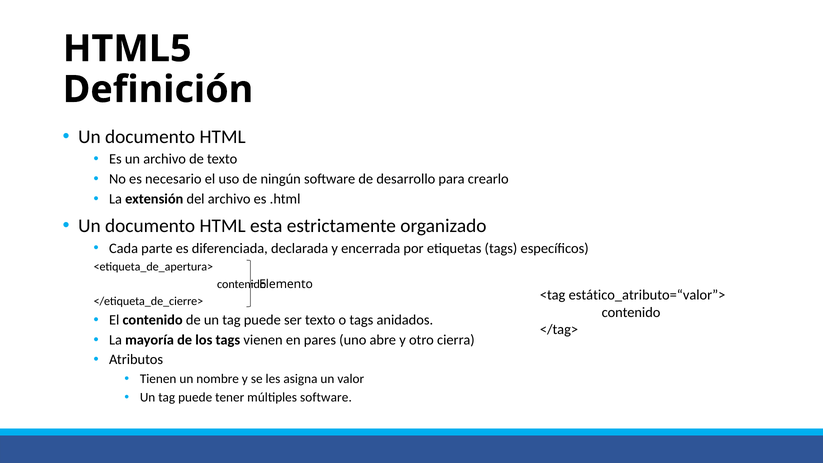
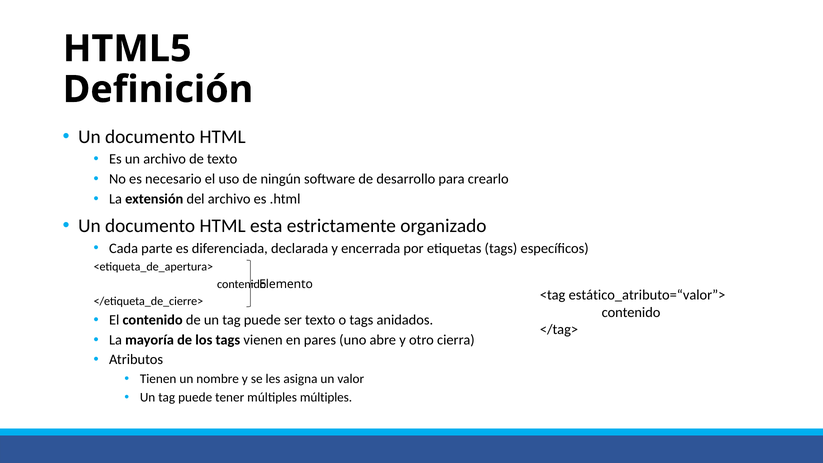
múltiples software: software -> múltiples
